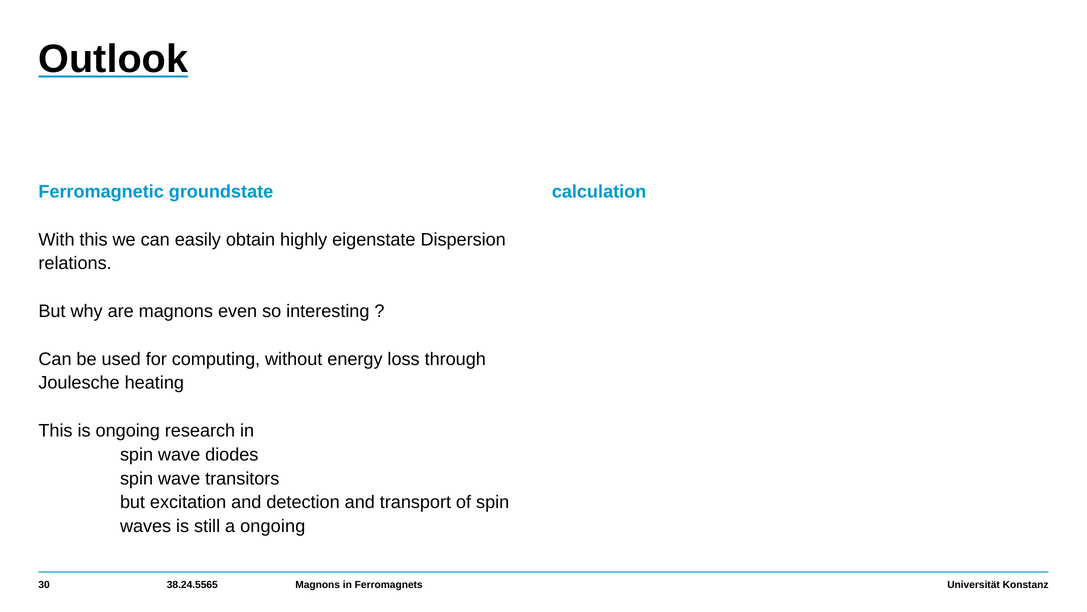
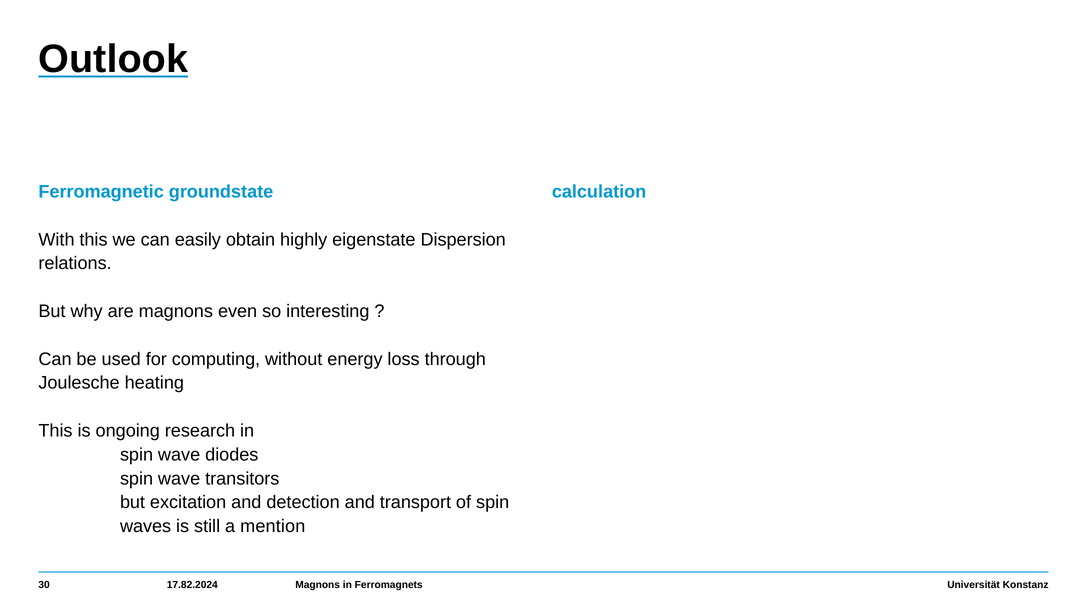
a ongoing: ongoing -> mention
38.24.5565: 38.24.5565 -> 17.82.2024
